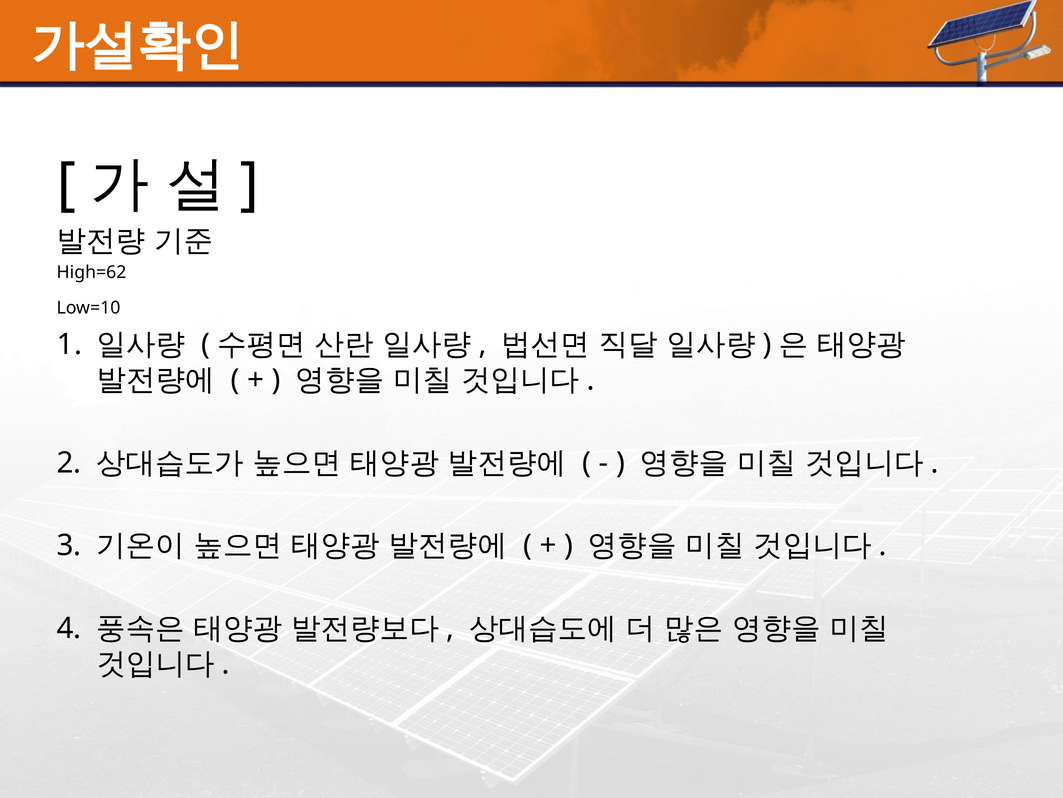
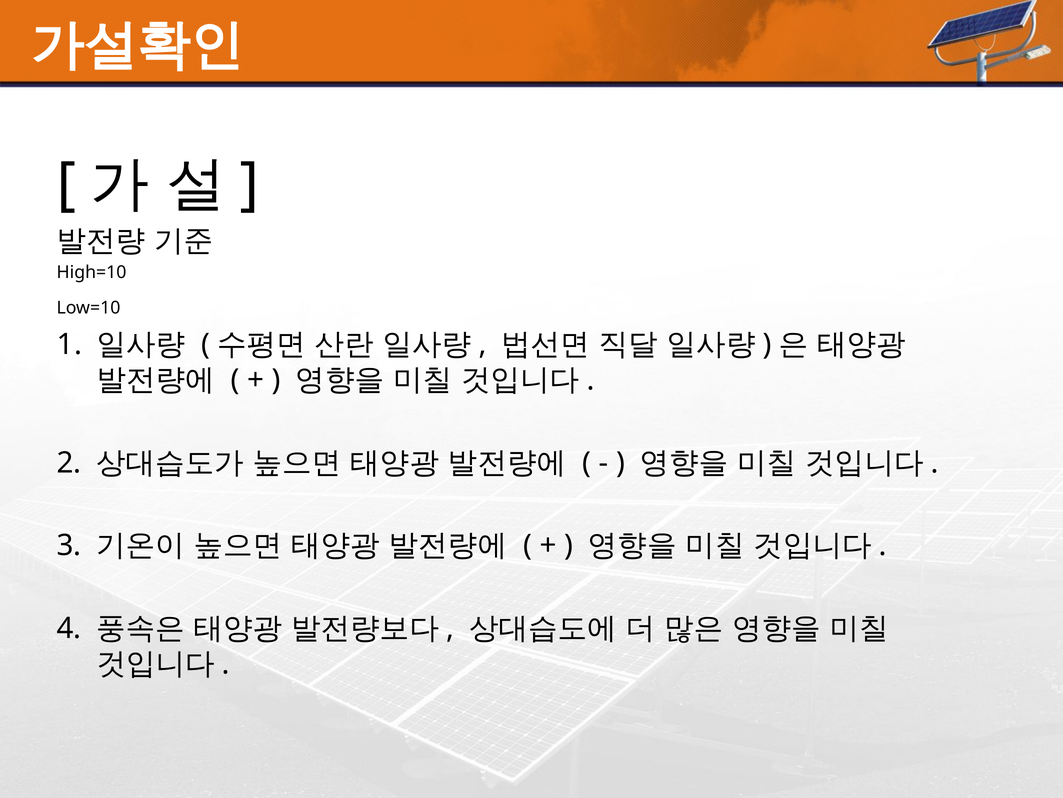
High=62: High=62 -> High=10
